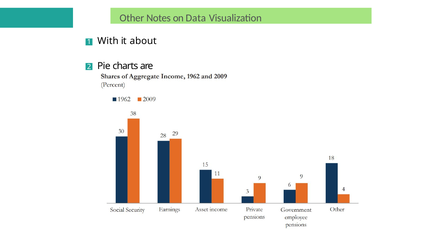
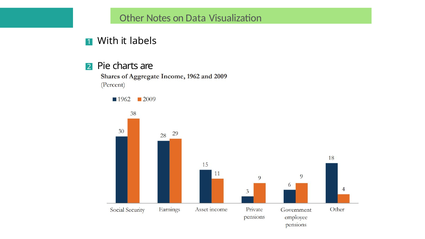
about: about -> labels
